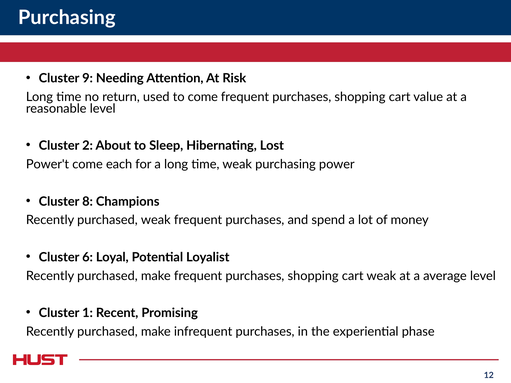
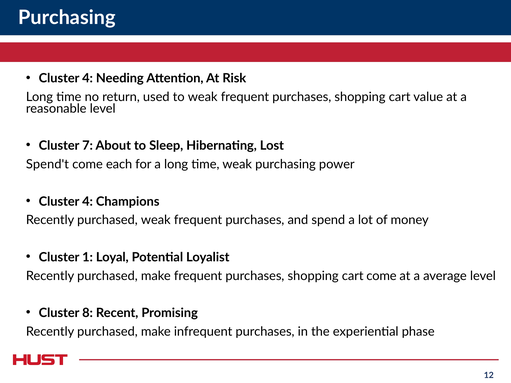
9 at (88, 78): 9 -> 4
to come: come -> weak
2: 2 -> 7
Power't: Power't -> Spend't
8 at (88, 202): 8 -> 4
6: 6 -> 1
cart weak: weak -> come
1: 1 -> 8
